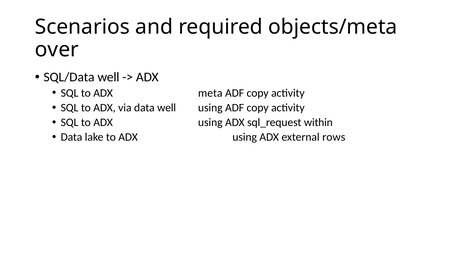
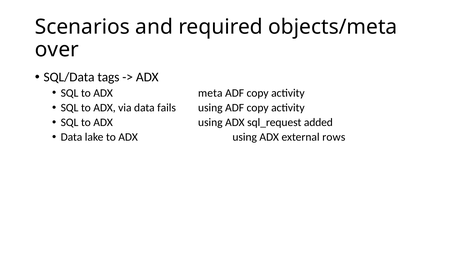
SQL/Data well: well -> tags
data well: well -> fails
within: within -> added
